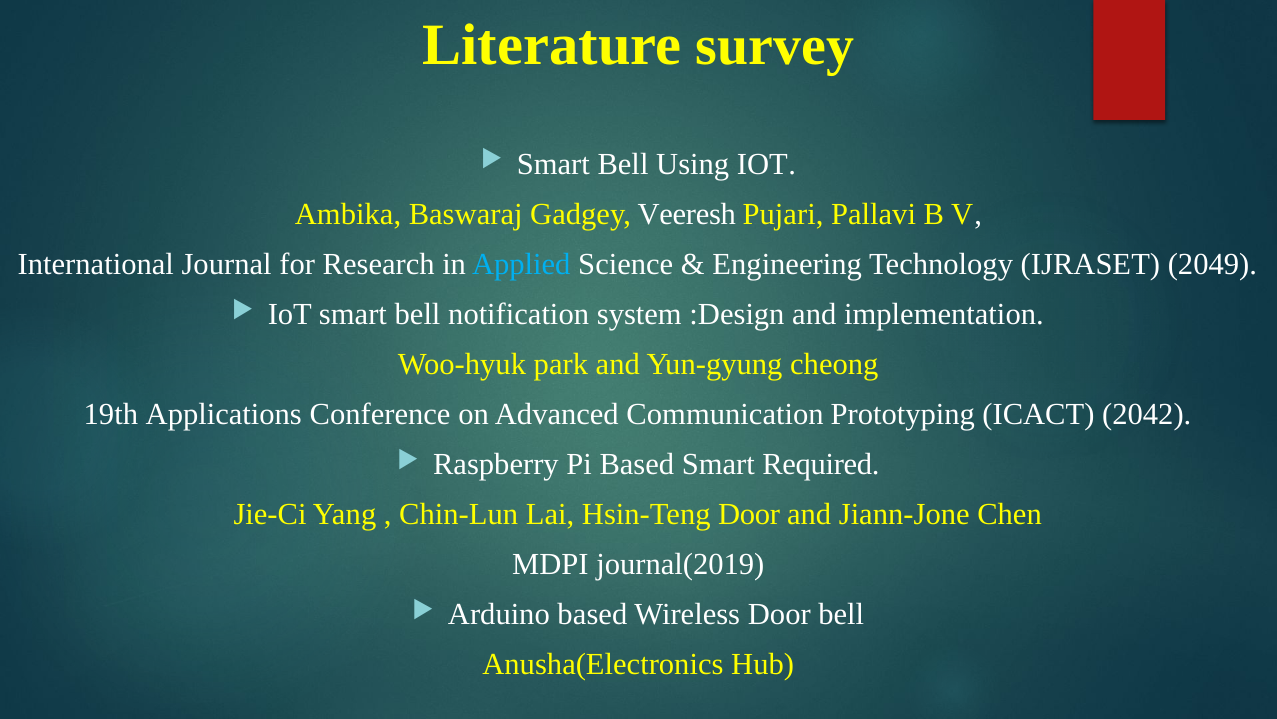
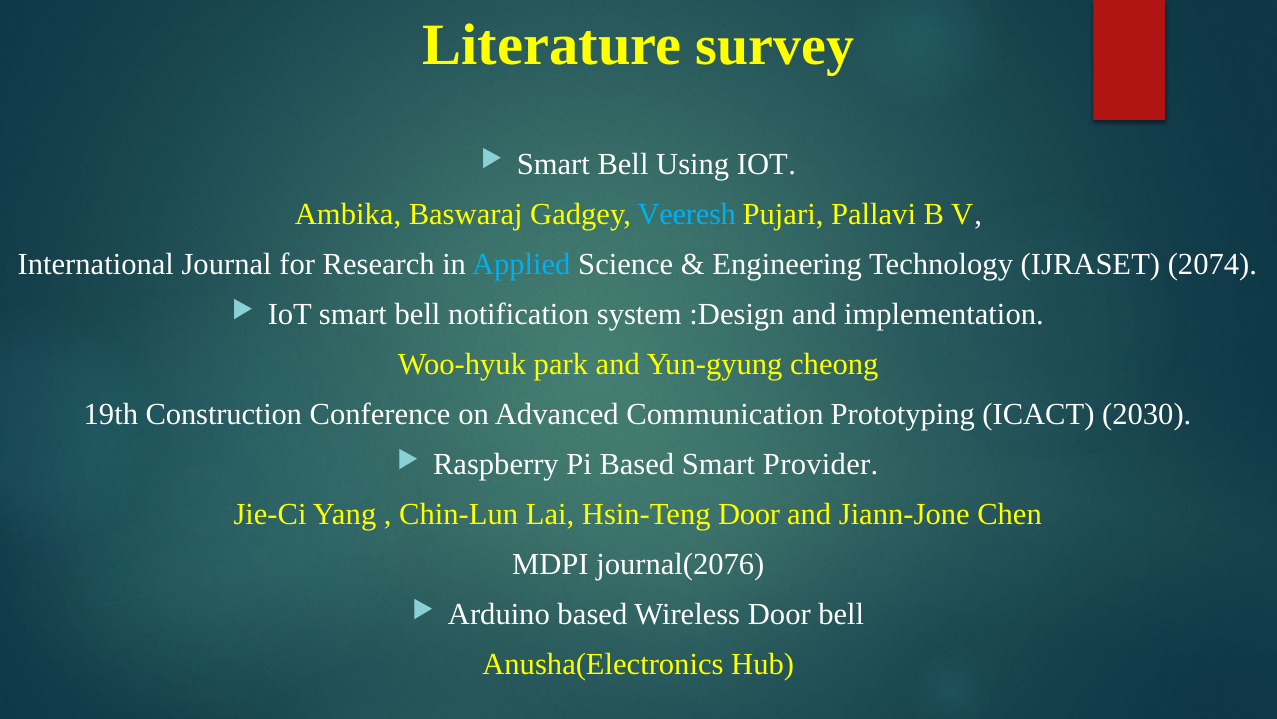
Veeresh colour: white -> light blue
2049: 2049 -> 2074
Applications: Applications -> Construction
2042: 2042 -> 2030
Required: Required -> Provider
journal(2019: journal(2019 -> journal(2076
